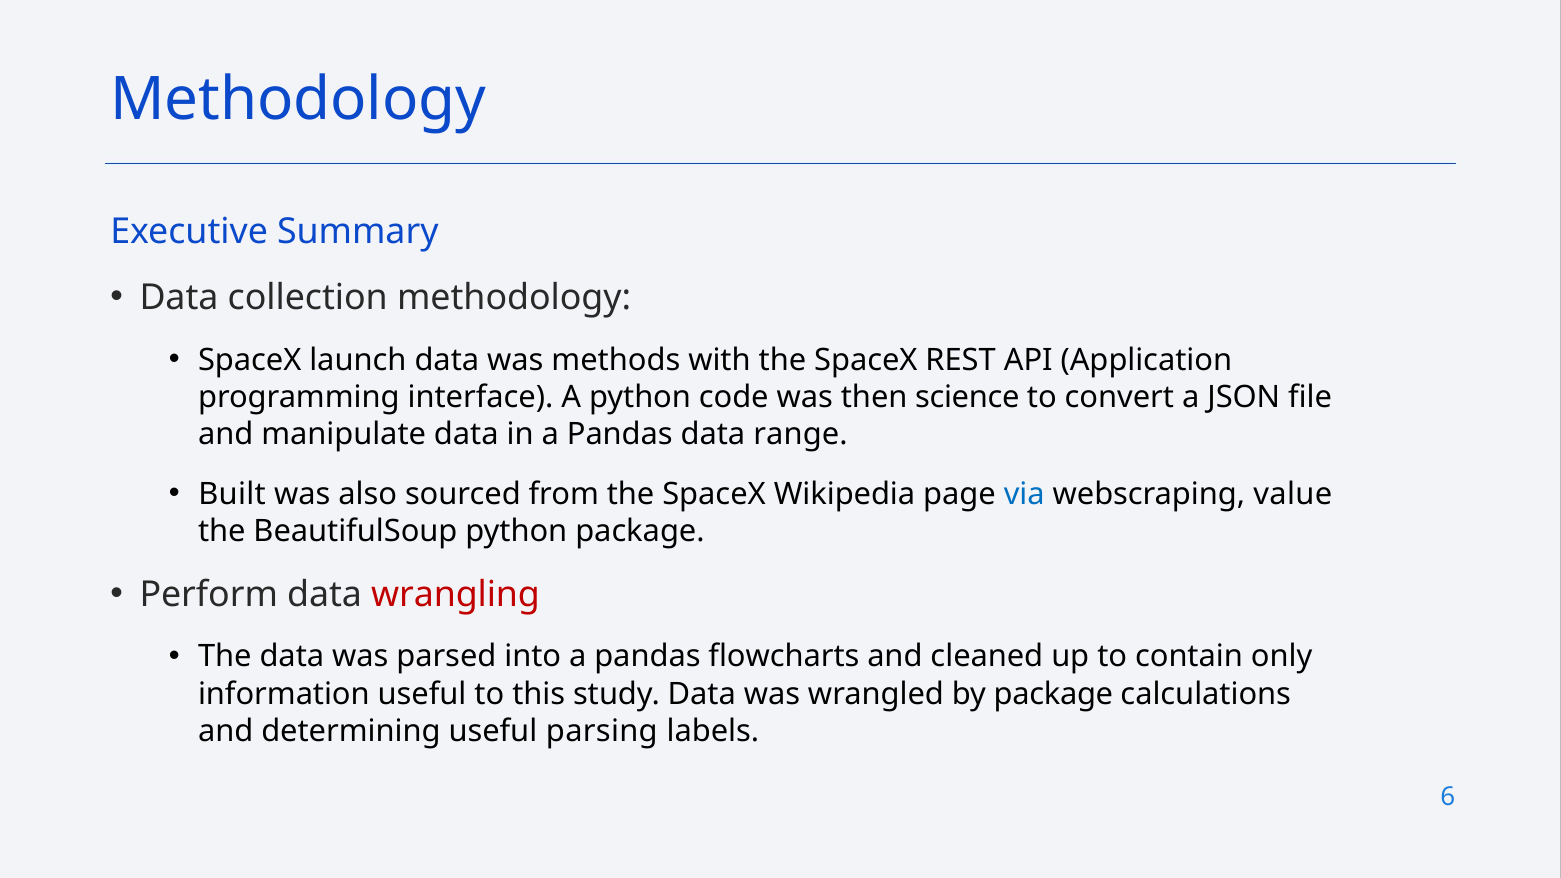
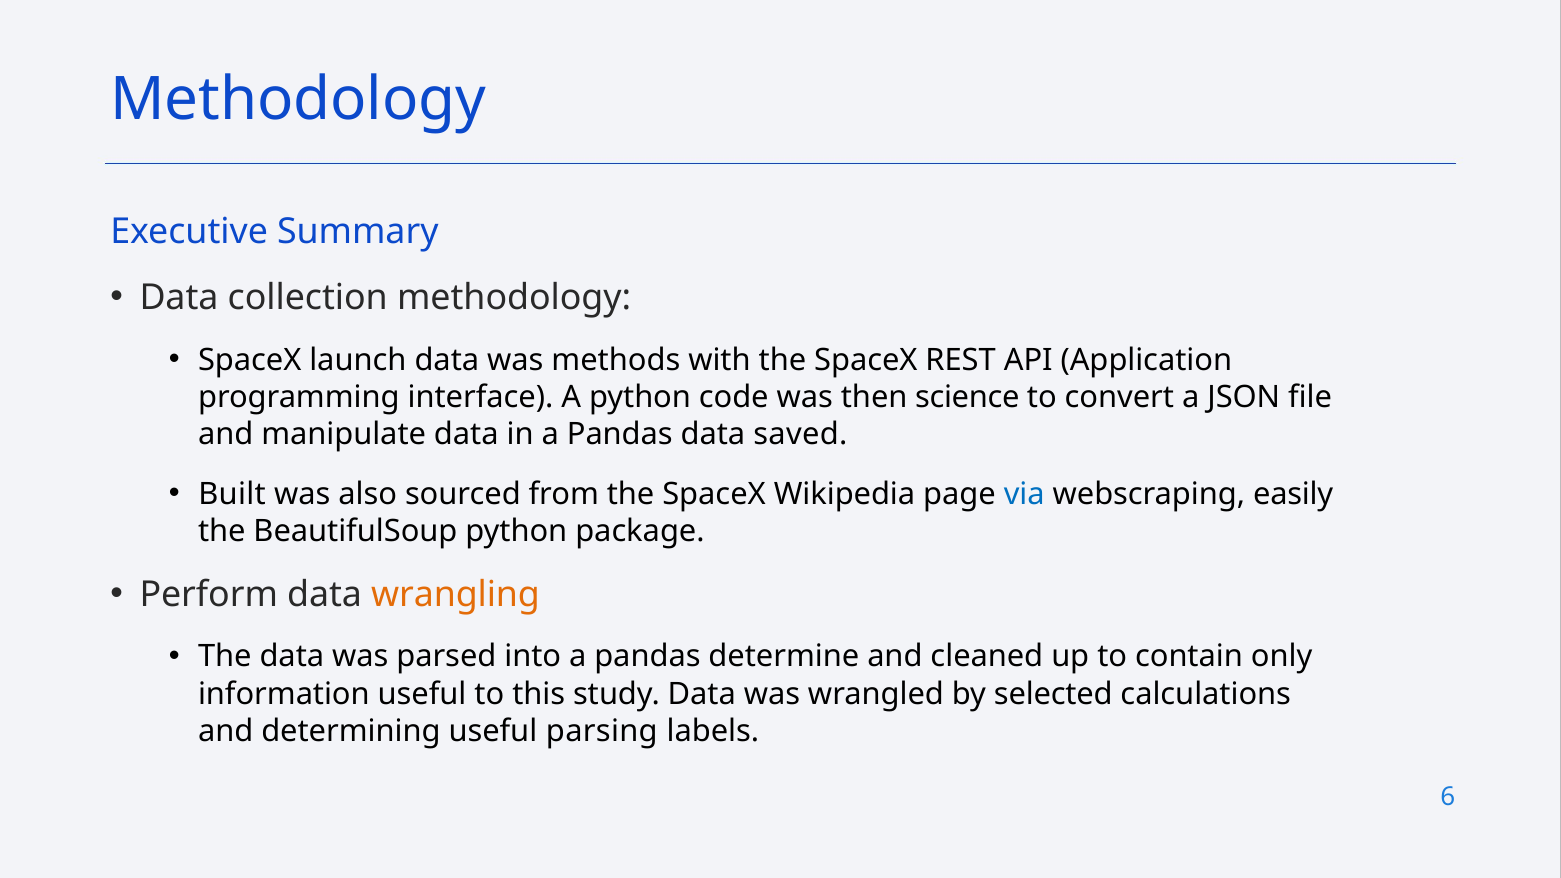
range: range -> saved
value: value -> easily
wrangling colour: red -> orange
flowcharts: flowcharts -> determine
by package: package -> selected
